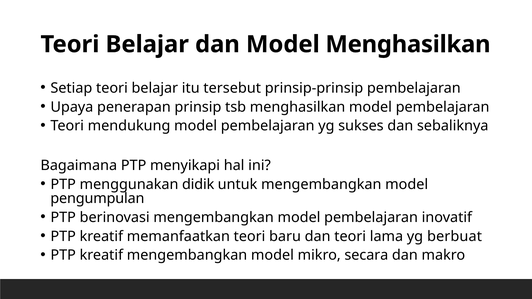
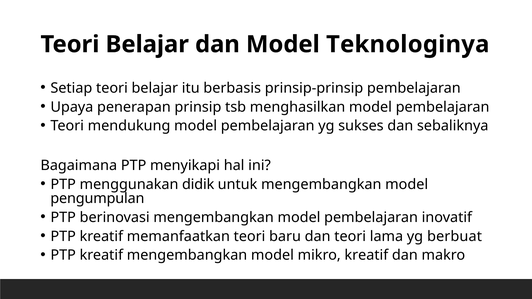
Model Menghasilkan: Menghasilkan -> Teknologinya
tersebut: tersebut -> berbasis
mikro secara: secara -> kreatif
